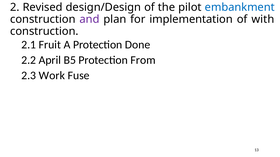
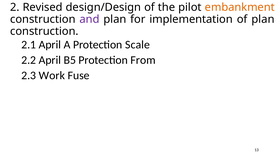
embankment colour: blue -> orange
of with: with -> plan
2.1 Fruit: Fruit -> April
Done: Done -> Scale
